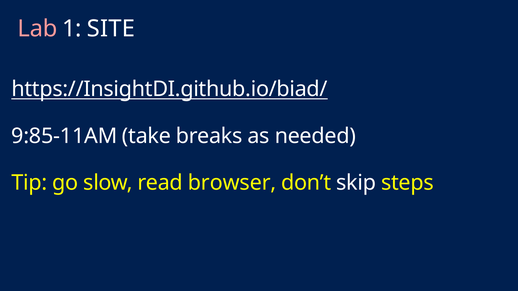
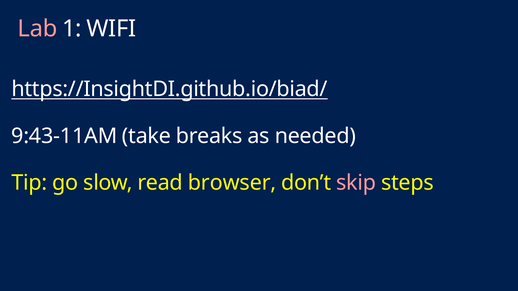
SITE: SITE -> WIFI
9:85-11AM: 9:85-11AM -> 9:43-11AM
skip colour: white -> pink
